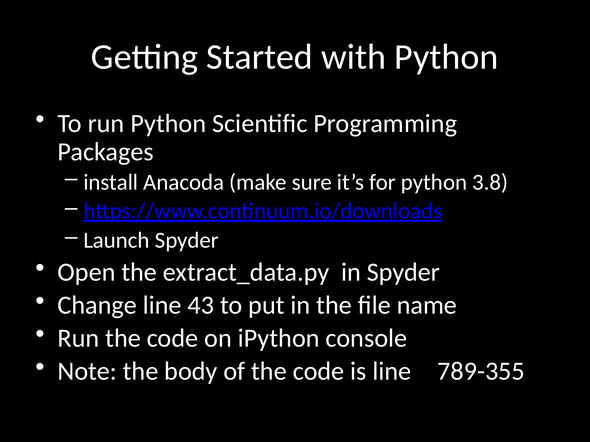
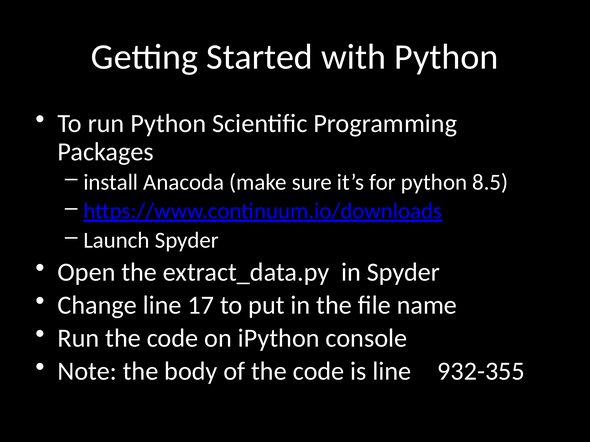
3.8: 3.8 -> 8.5
43: 43 -> 17
789-355: 789-355 -> 932-355
